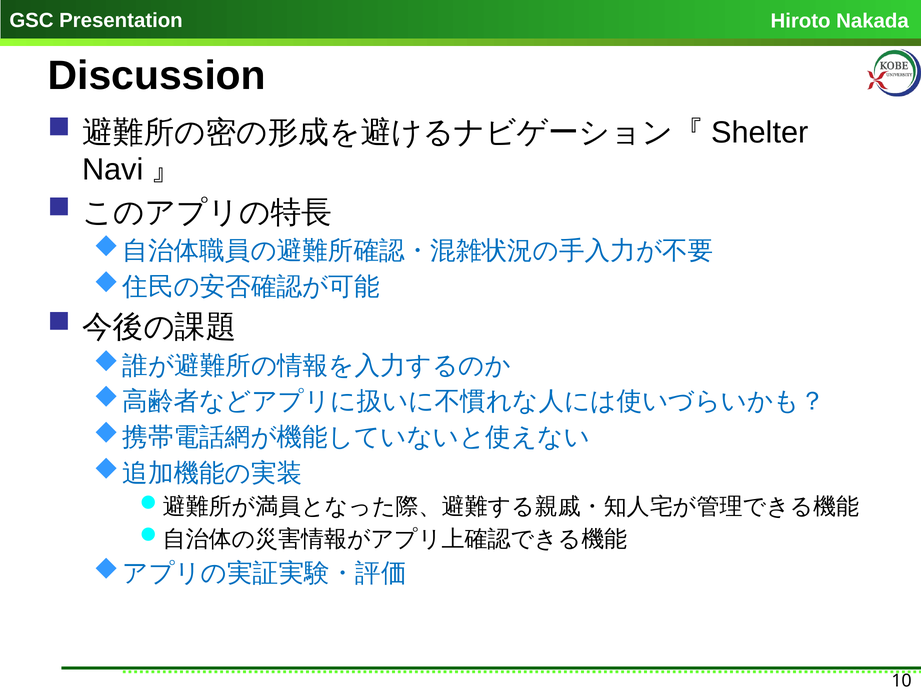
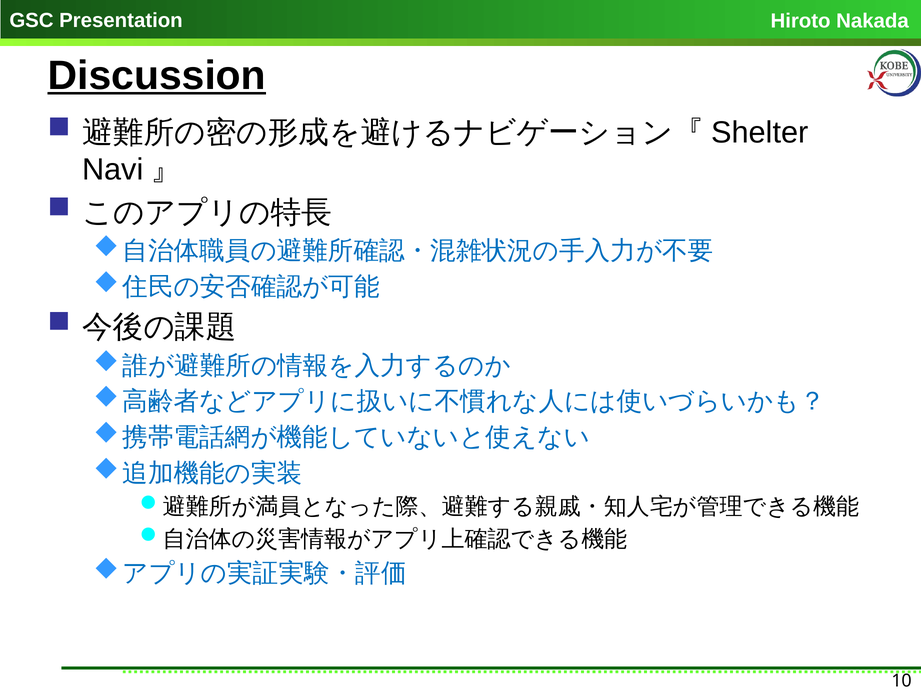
Discussion underline: none -> present
